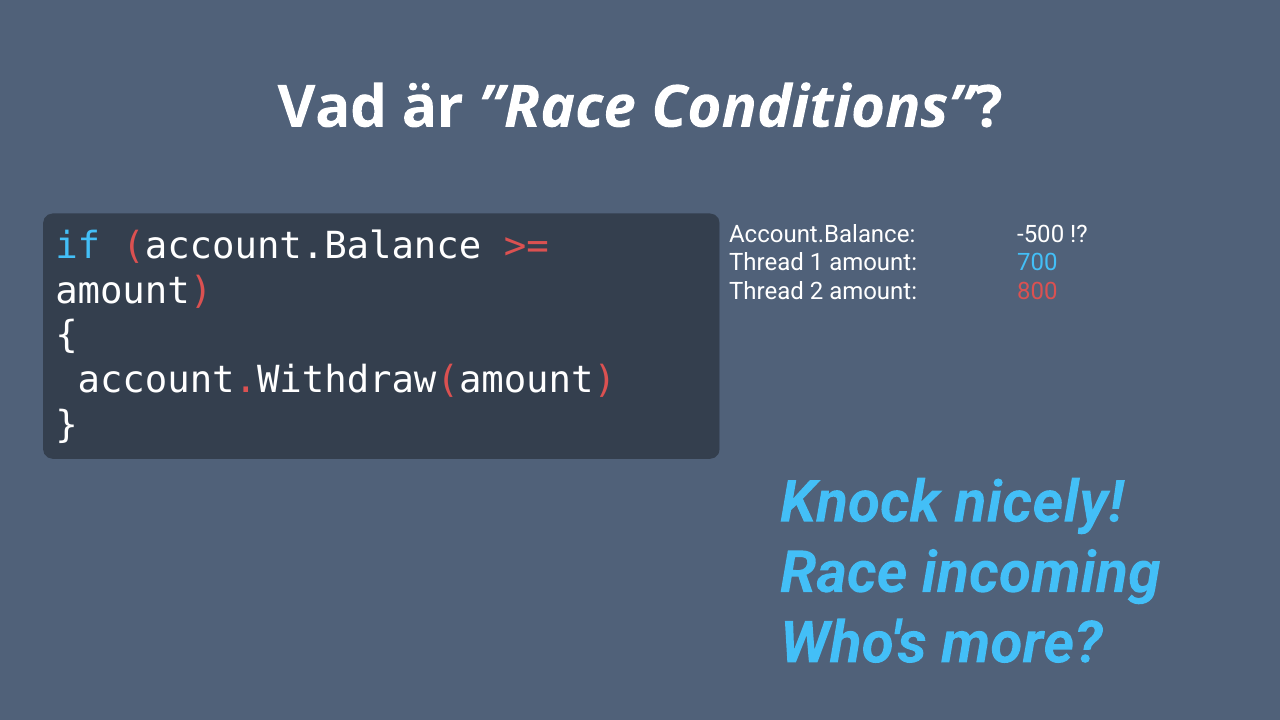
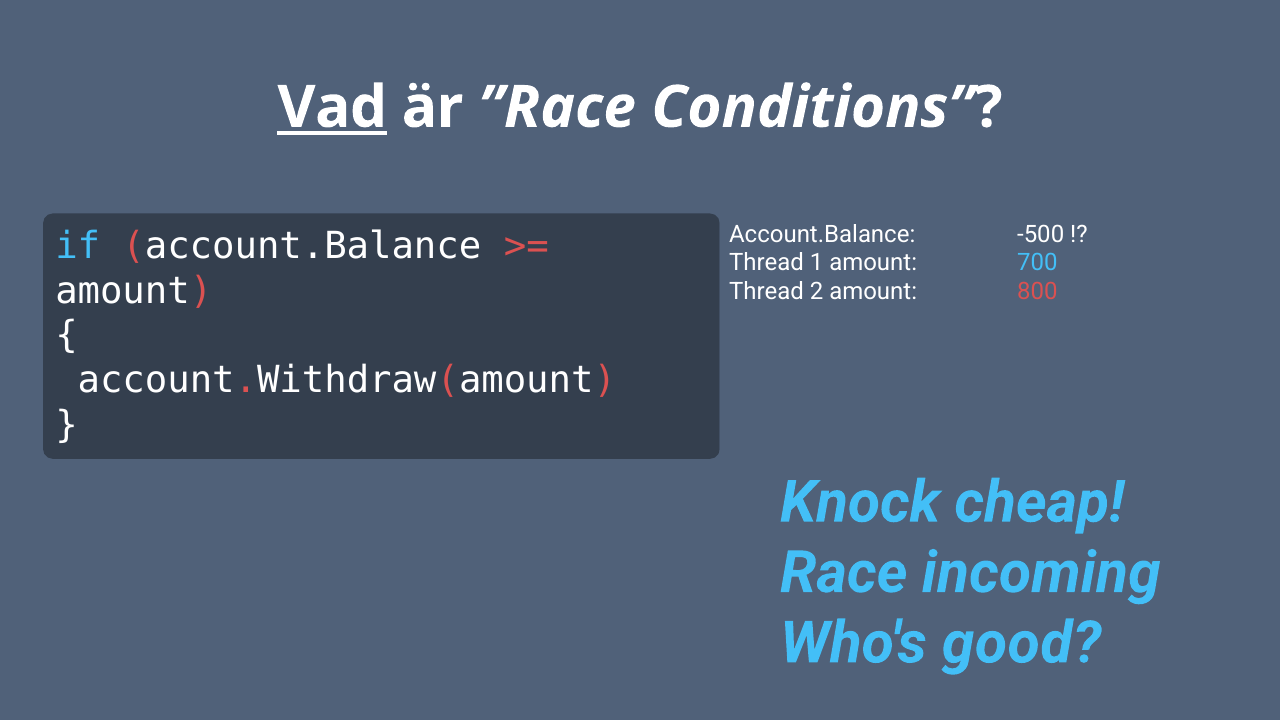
Vad underline: none -> present
nicely: nicely -> cheap
more: more -> good
